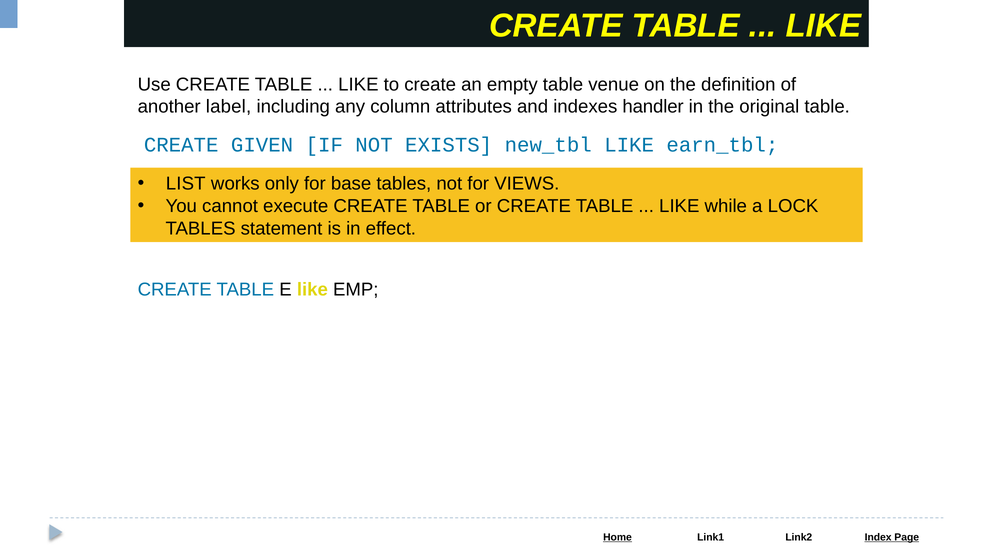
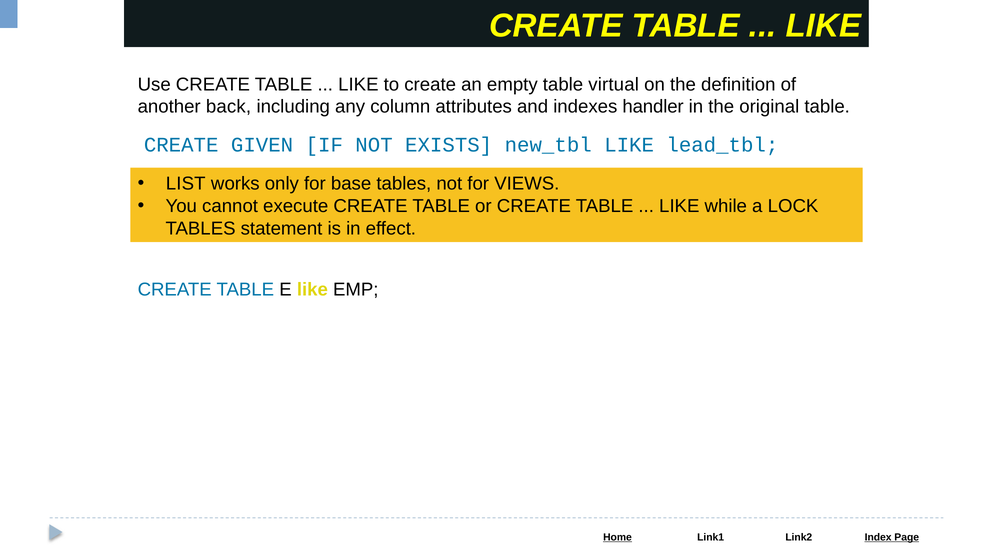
venue: venue -> virtual
label: label -> back
earn_tbl: earn_tbl -> lead_tbl
